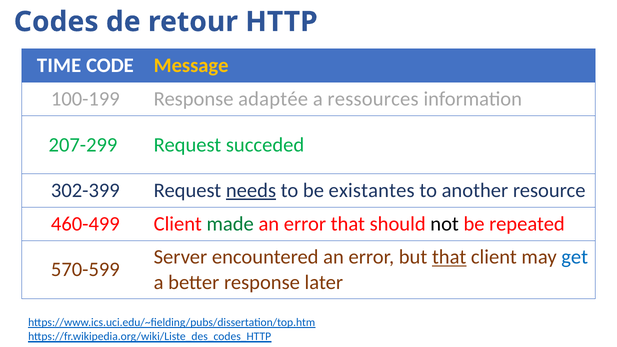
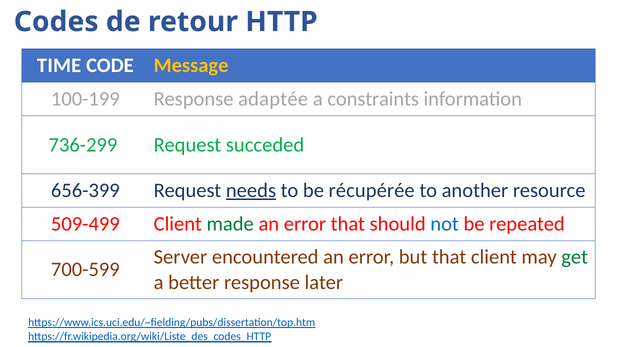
ressources: ressources -> constraints
207-299: 207-299 -> 736-299
302-399: 302-399 -> 656-399
existantes: existantes -> récupérée
460-499: 460-499 -> 509-499
not colour: black -> blue
that at (449, 257) underline: present -> none
get colour: blue -> green
570-599: 570-599 -> 700-599
